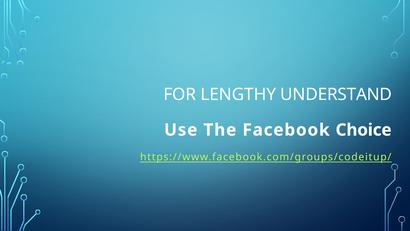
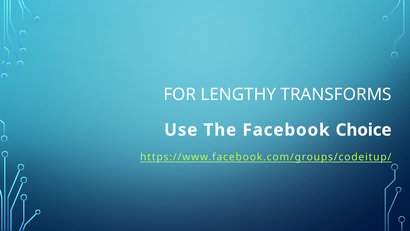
UNDERSTAND: UNDERSTAND -> TRANSFORMS
